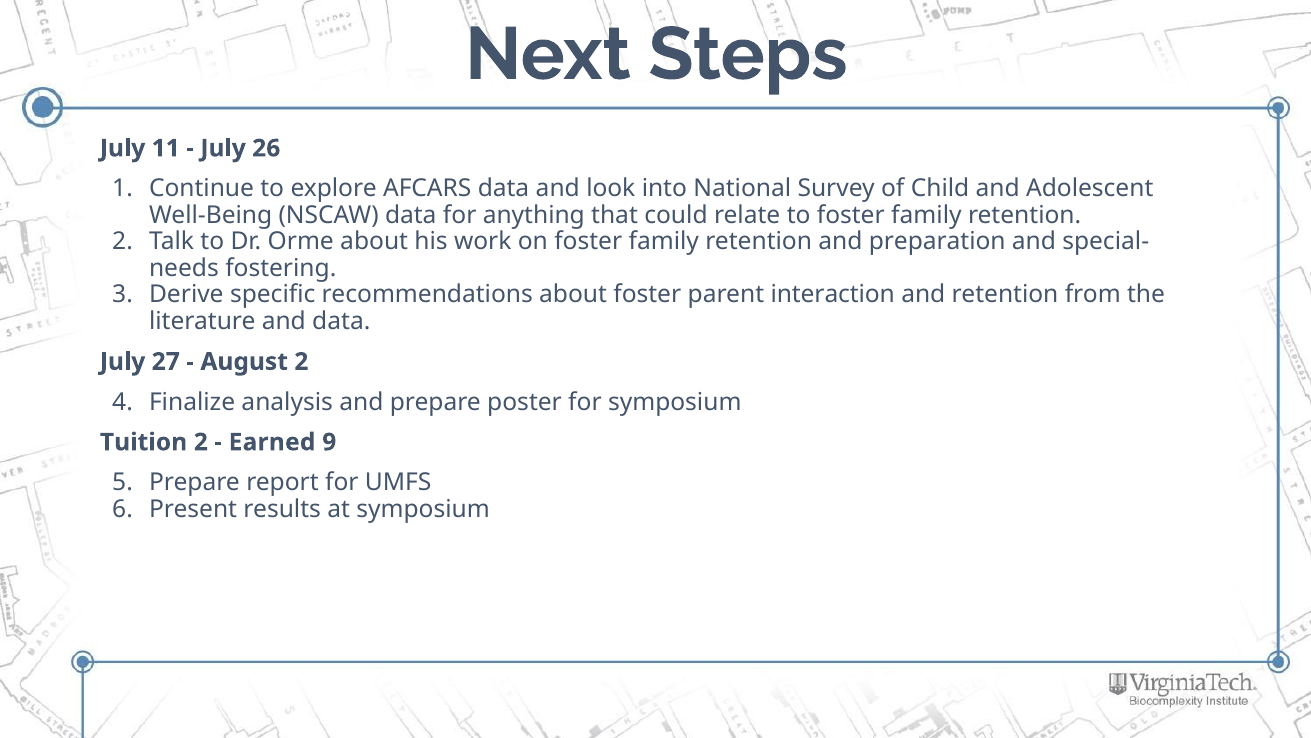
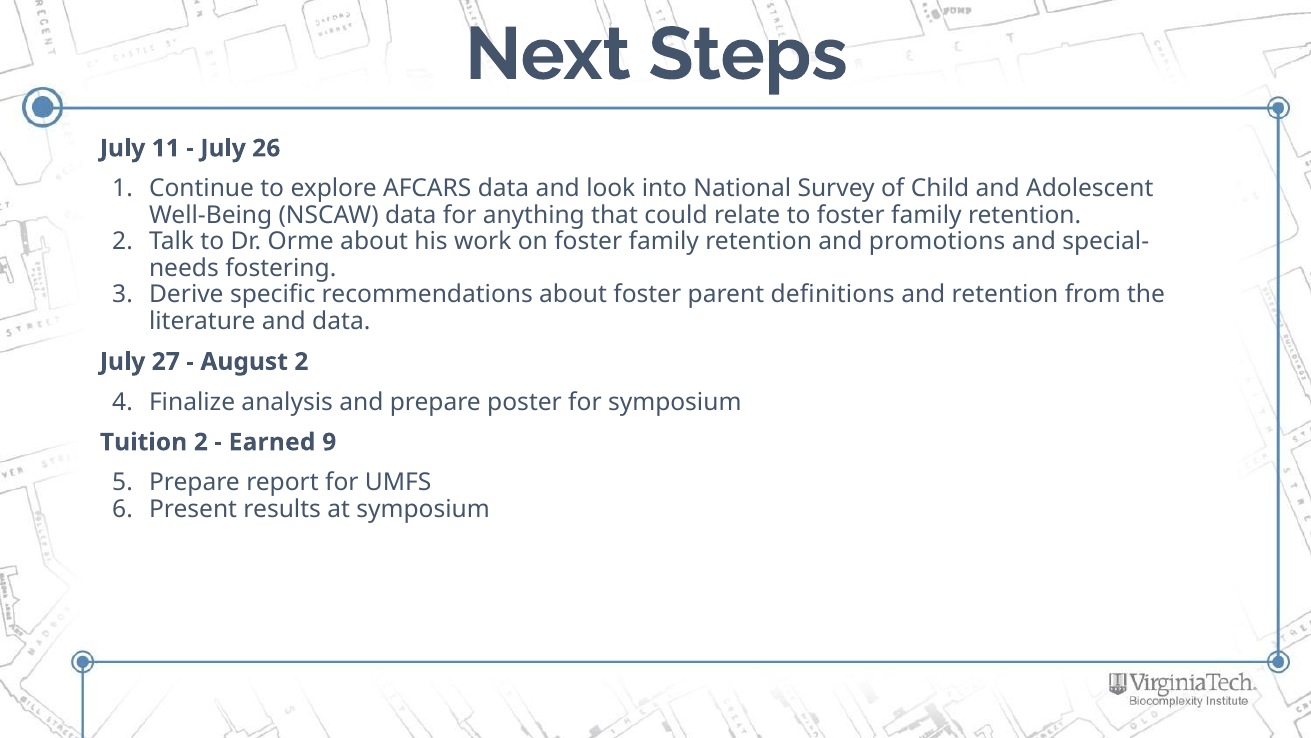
preparation: preparation -> promotions
interaction: interaction -> definitions
